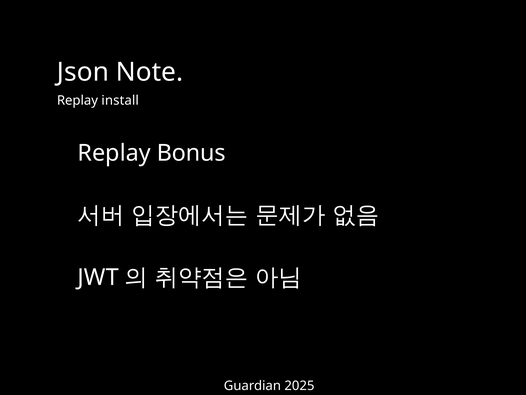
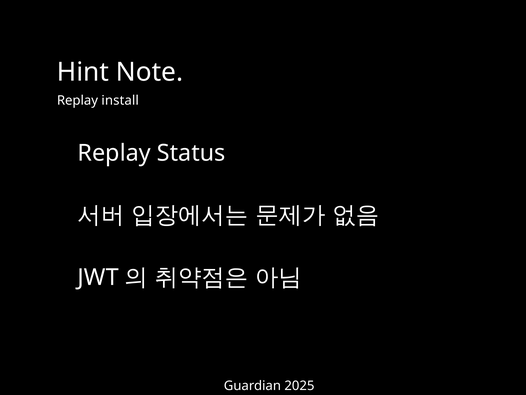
Json: Json -> Hint
Bonus: Bonus -> Status
